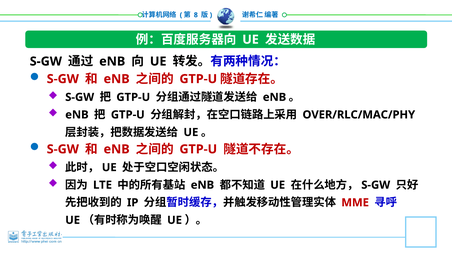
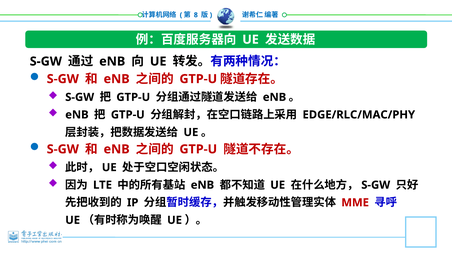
OVER/RLC/MAC/PHY: OVER/RLC/MAC/PHY -> EDGE/RLC/MAC/PHY
